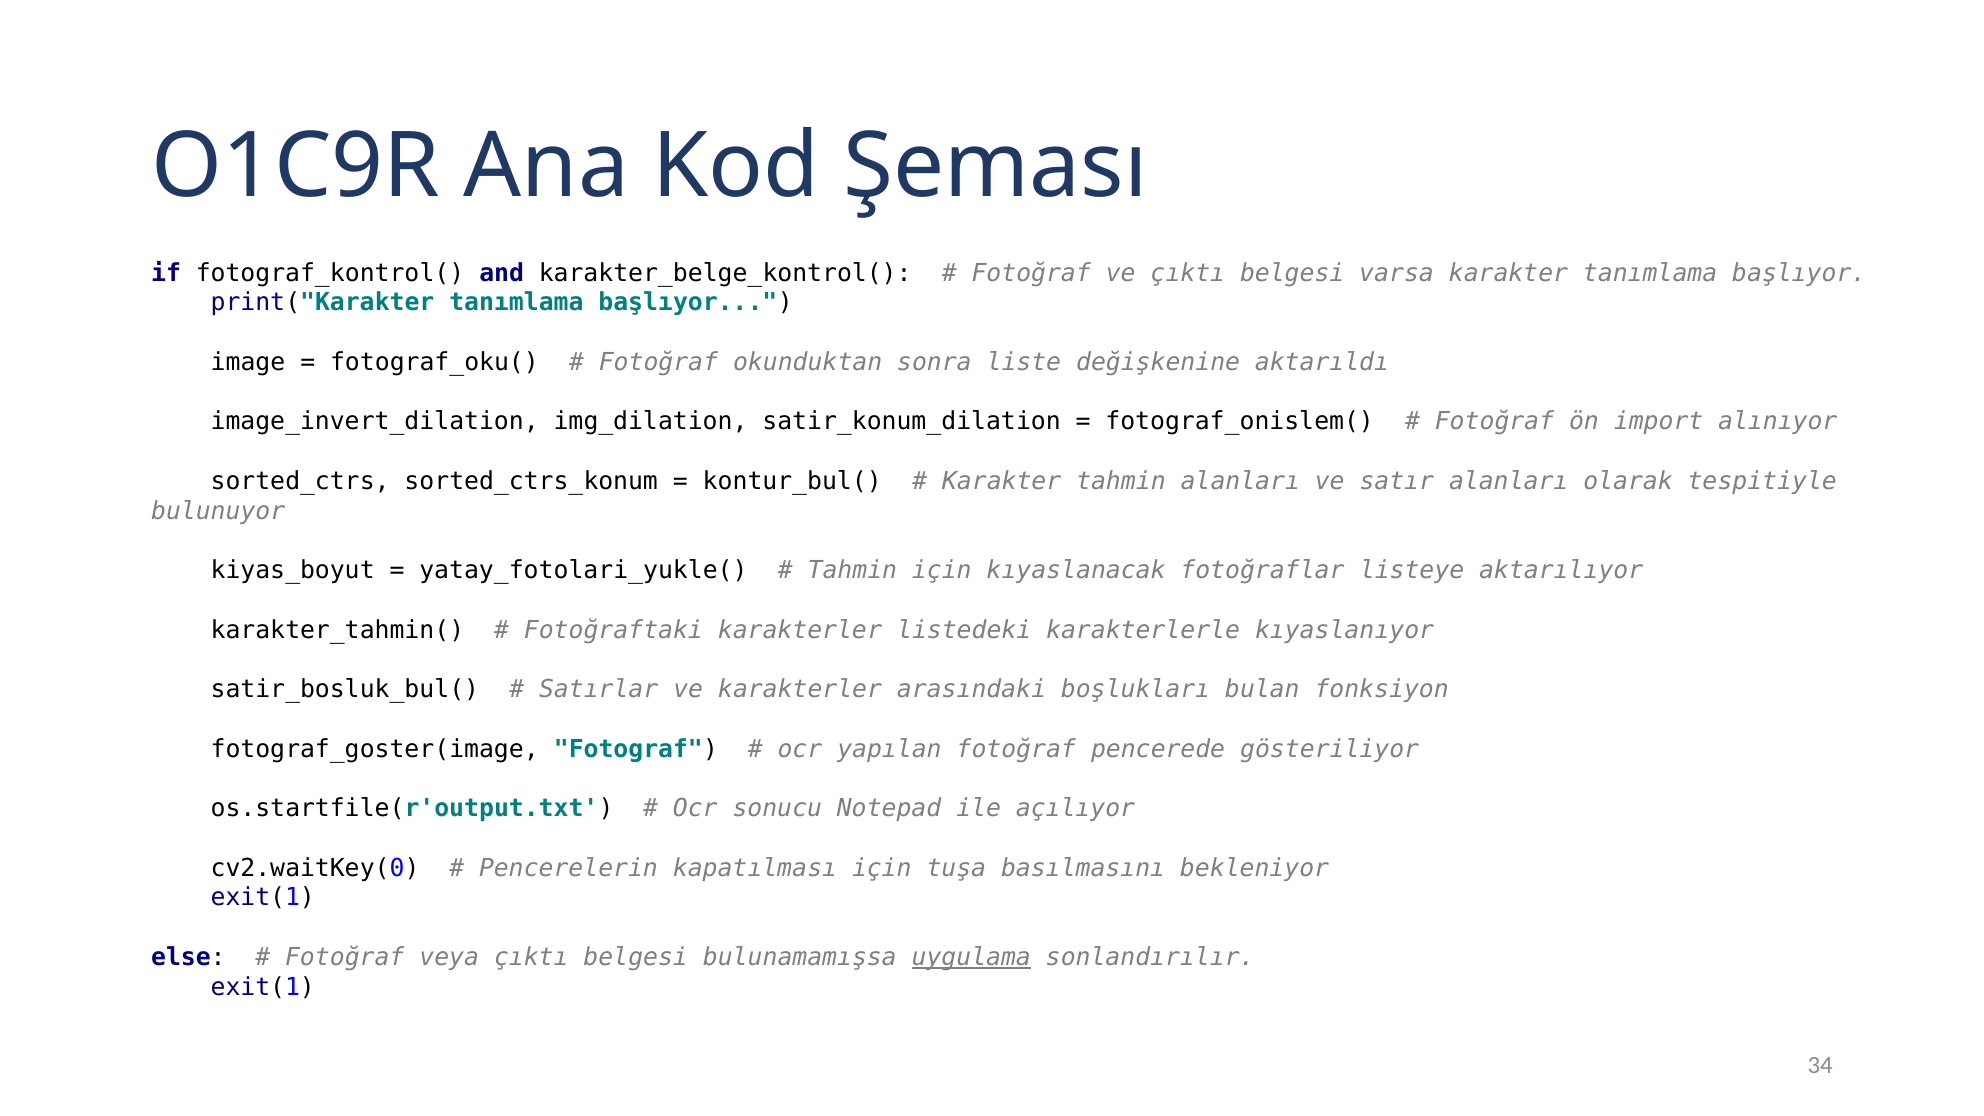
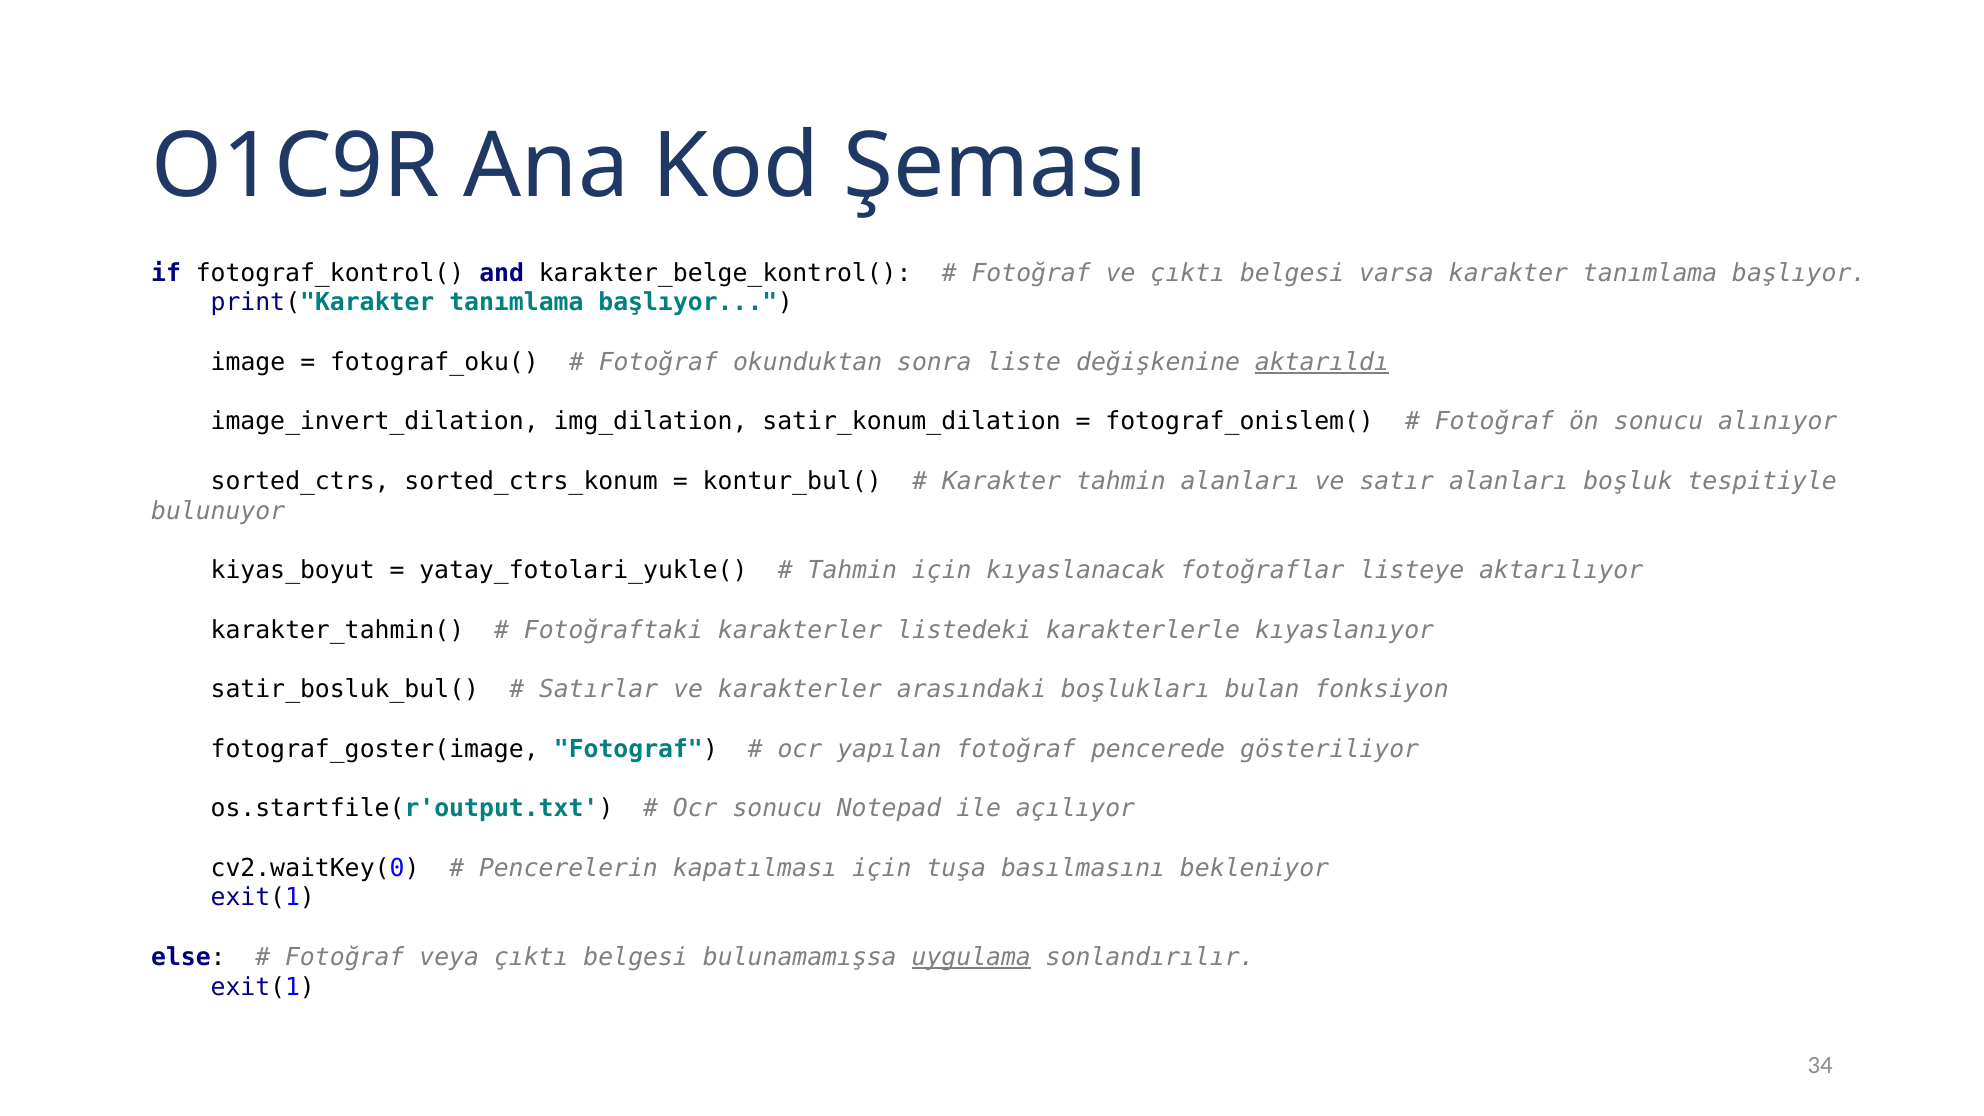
aktarıldı underline: none -> present
ön import: import -> sonucu
olarak: olarak -> boşluk
